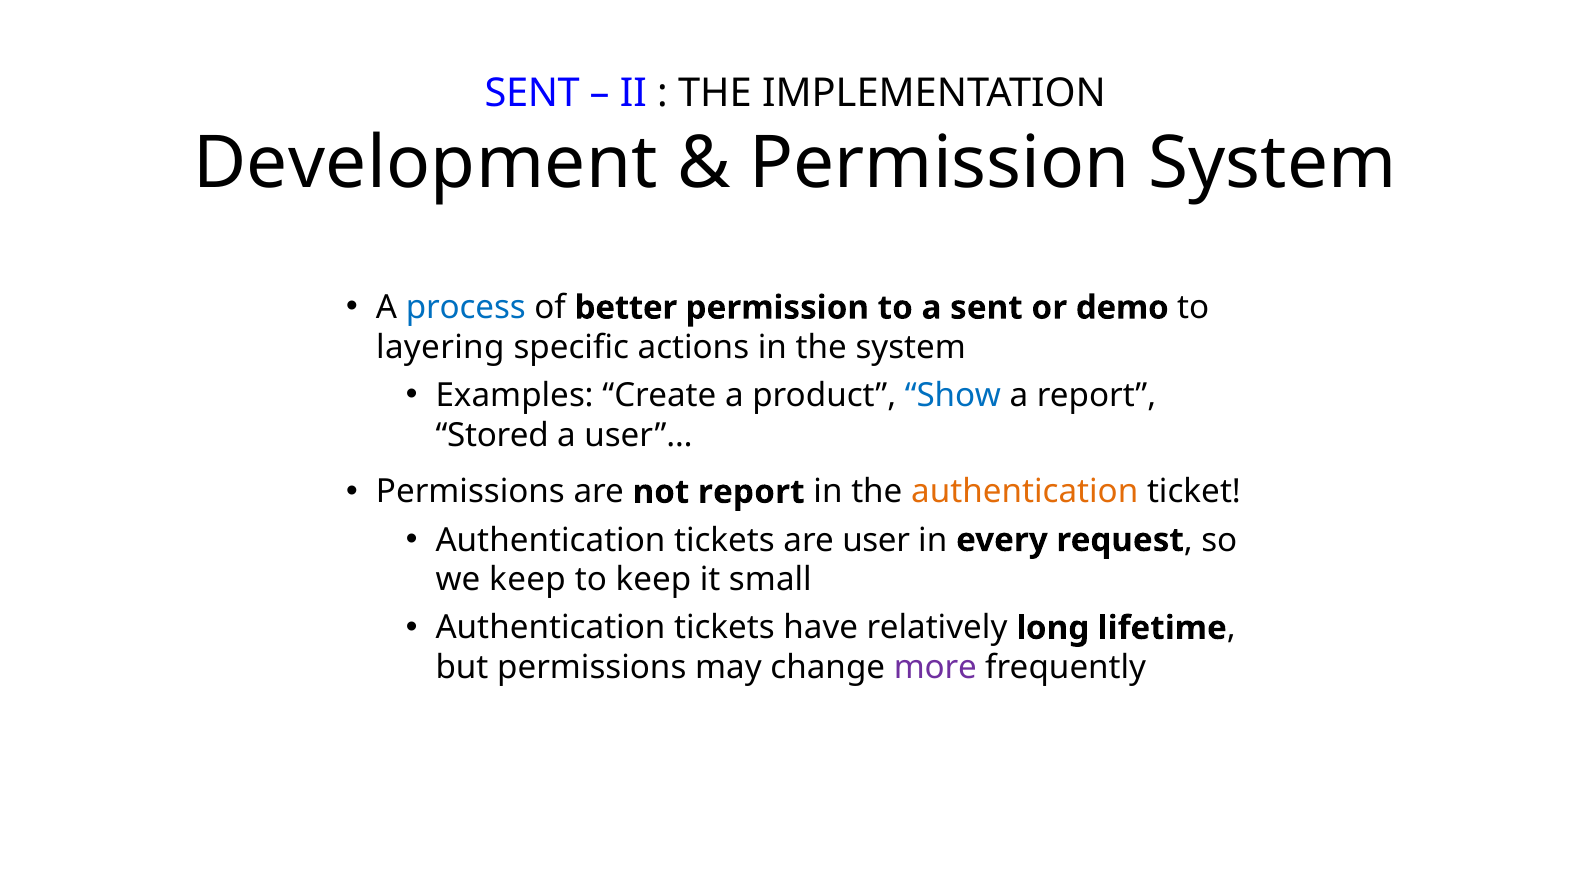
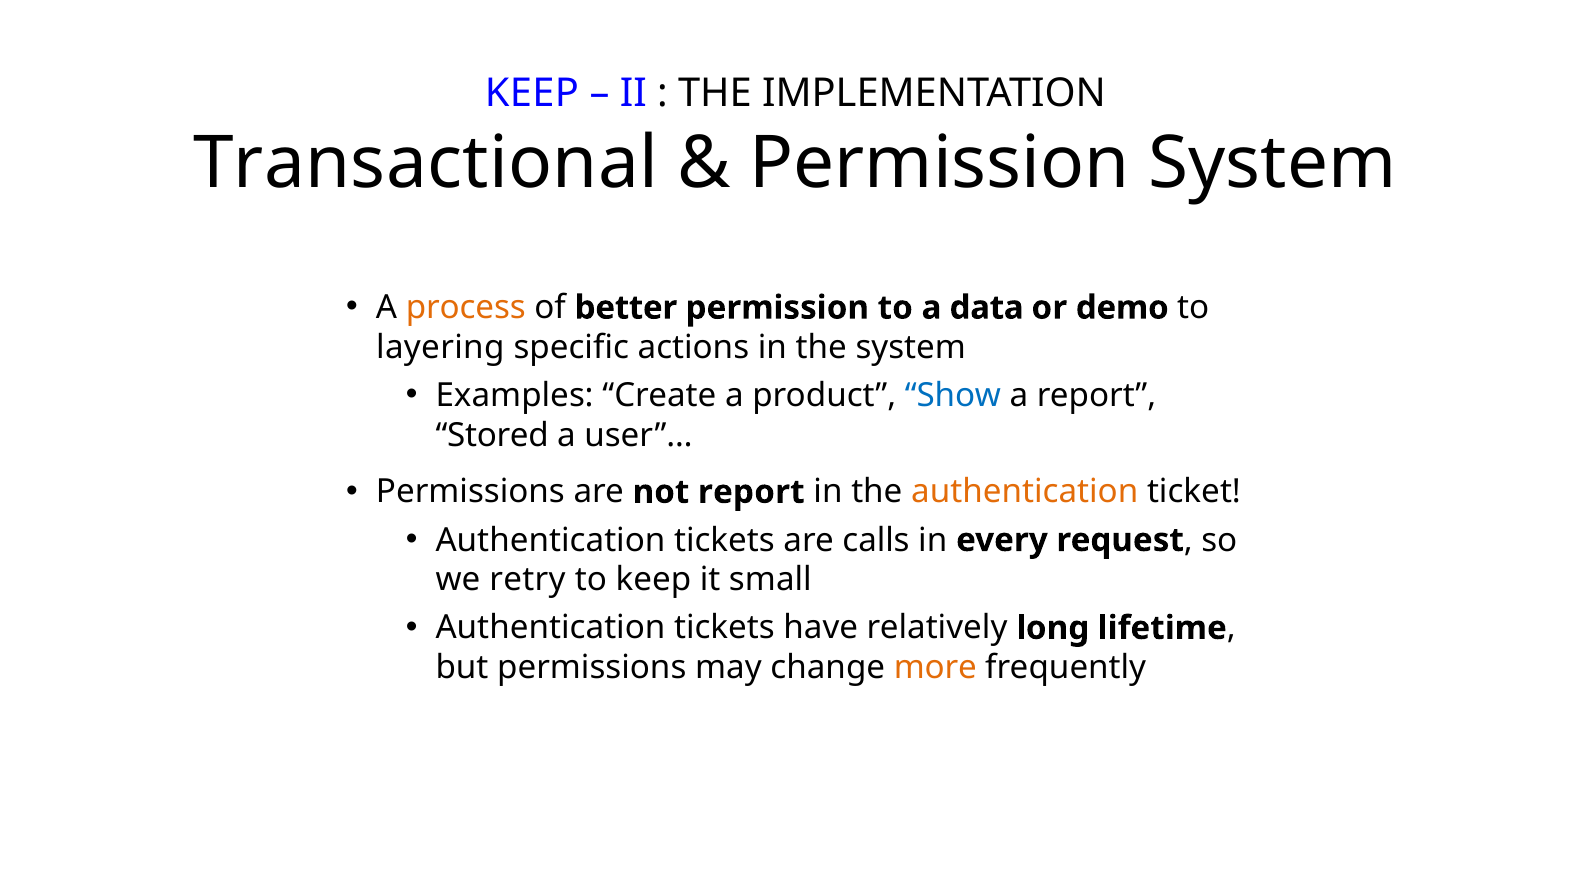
SENT at (532, 93): SENT -> KEEP
Development: Development -> Transactional
process colour: blue -> orange
a sent: sent -> data
user: user -> calls
we keep: keep -> retry
more colour: purple -> orange
